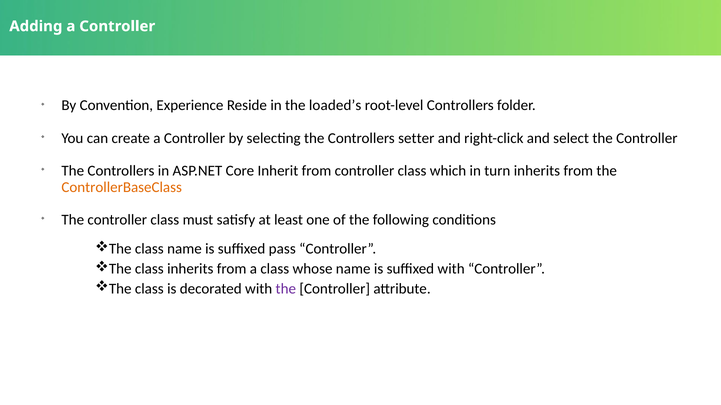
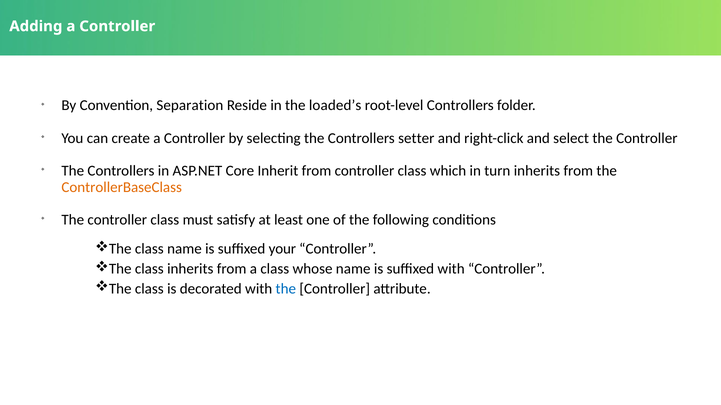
Experience: Experience -> Separation
pass: pass -> your
the at (286, 289) colour: purple -> blue
